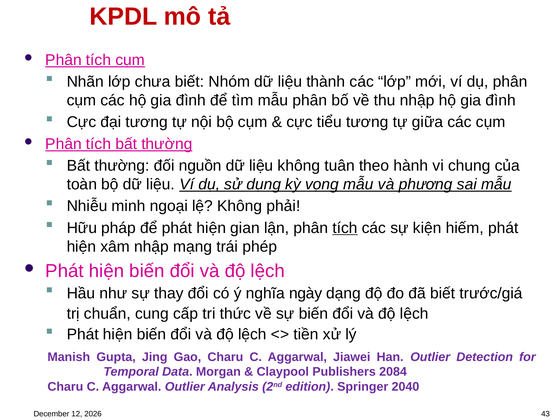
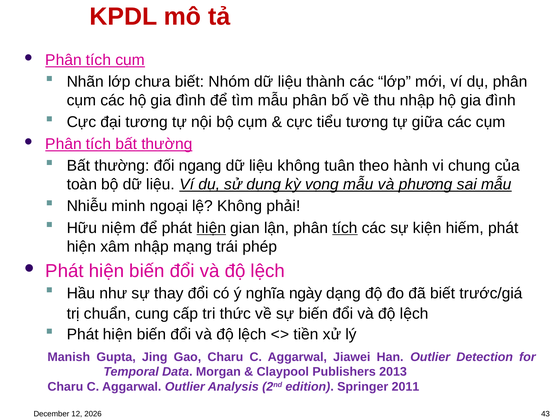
nguồn: nguồn -> ngang
pháp: pháp -> niệm
hiện at (211, 228) underline: none -> present
2084: 2084 -> 2013
2040: 2040 -> 2011
